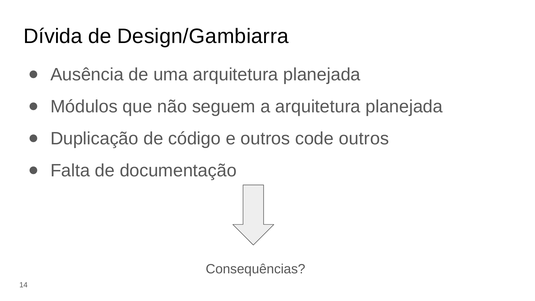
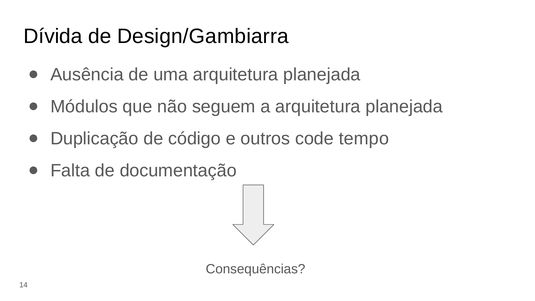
code outros: outros -> tempo
